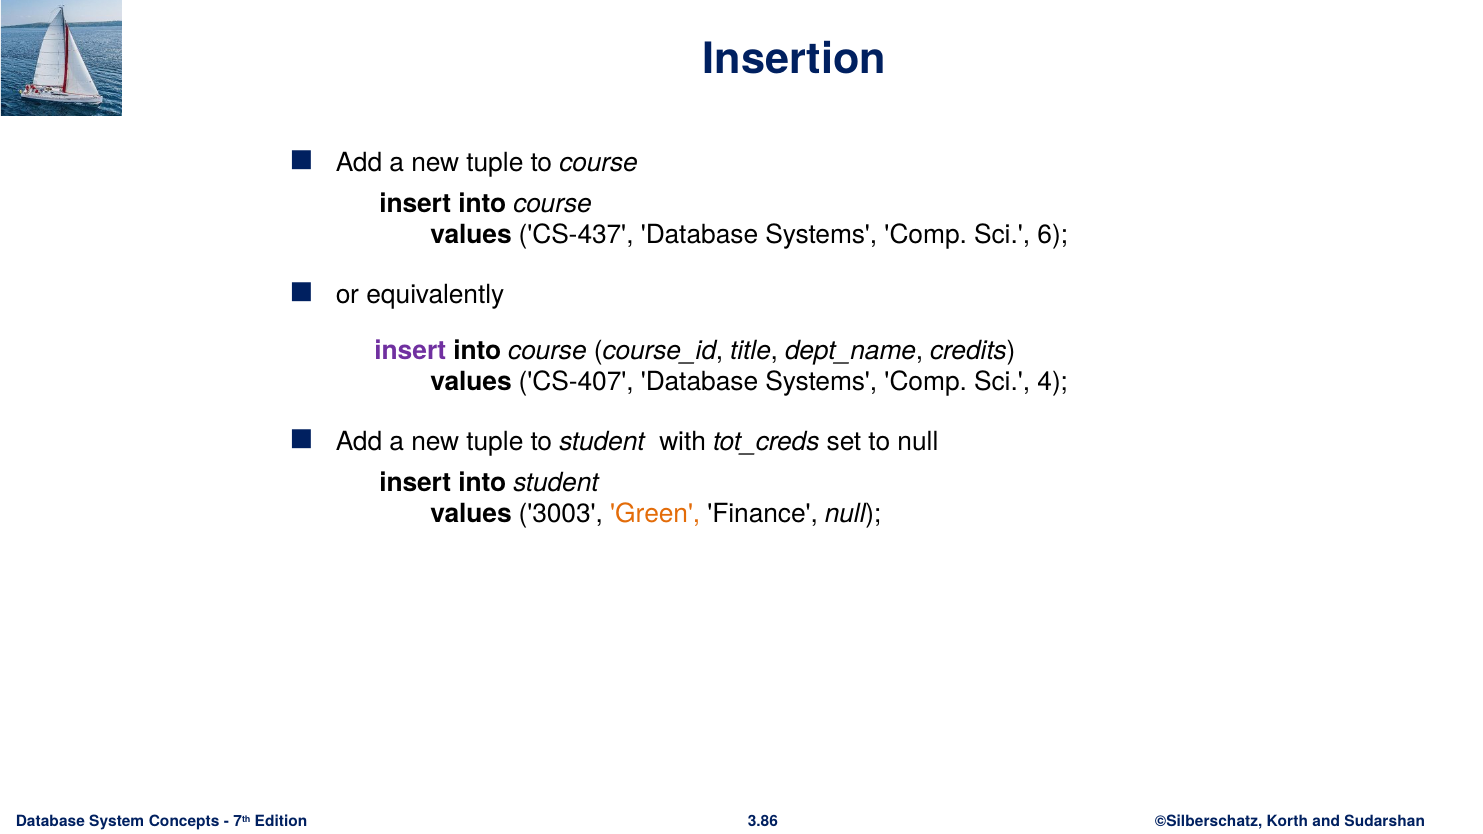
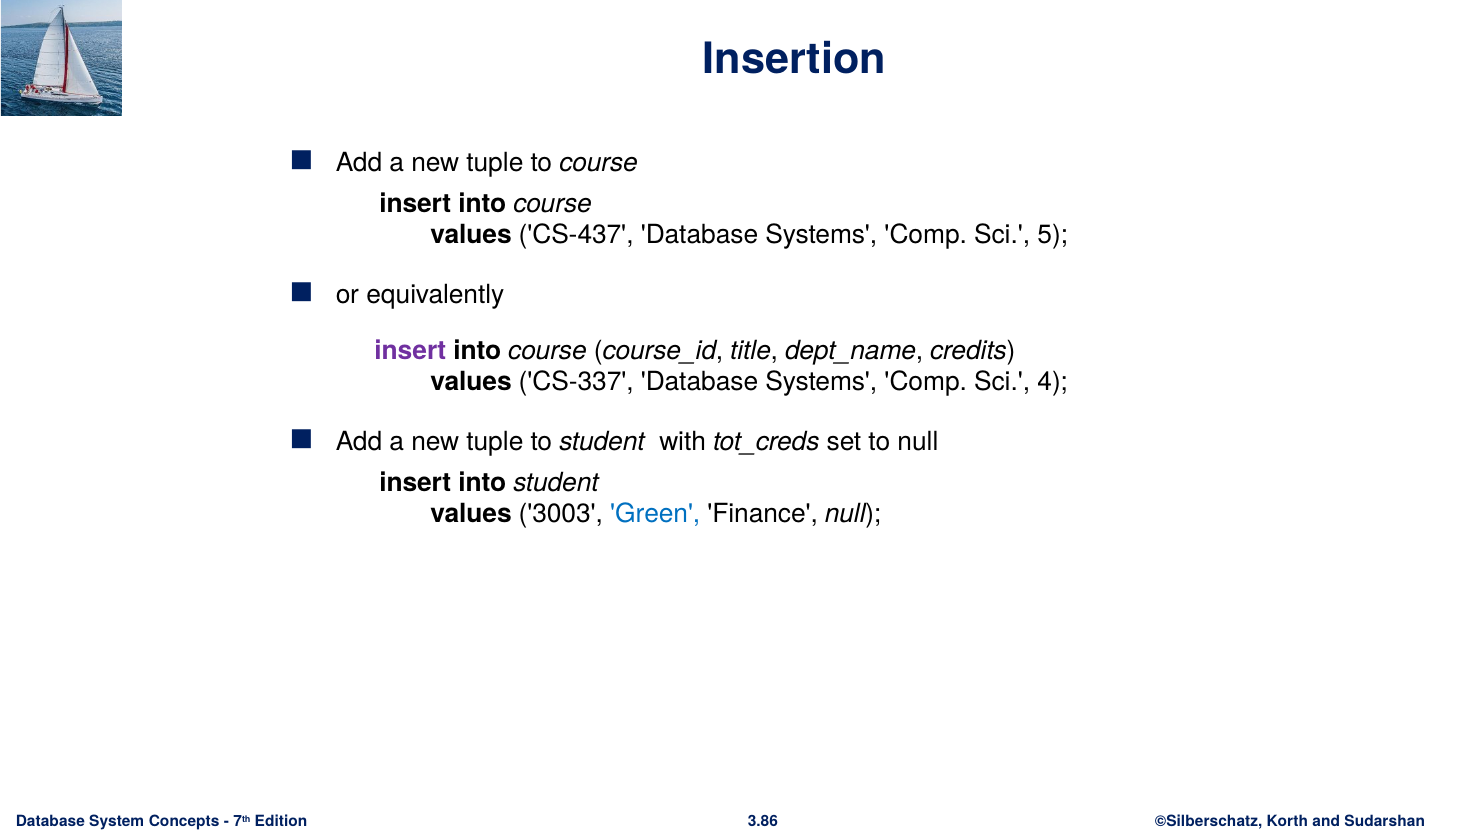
6: 6 -> 5
CS-407: CS-407 -> CS-337
Green colour: orange -> blue
